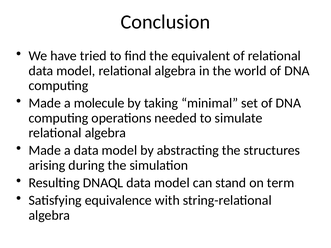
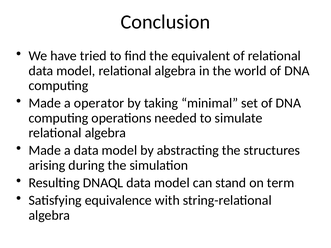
molecule: molecule -> operator
